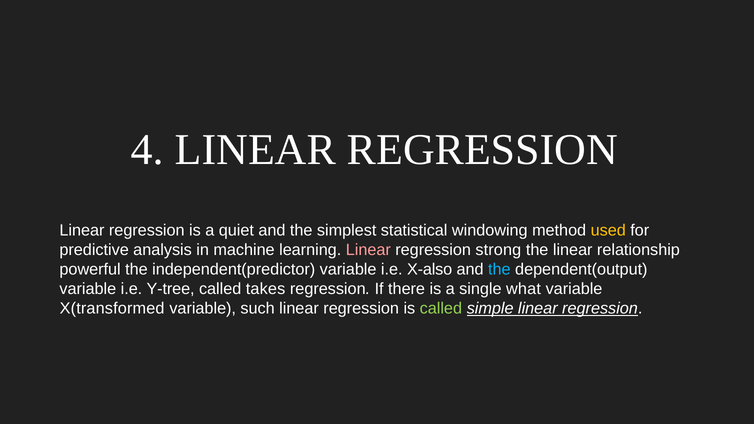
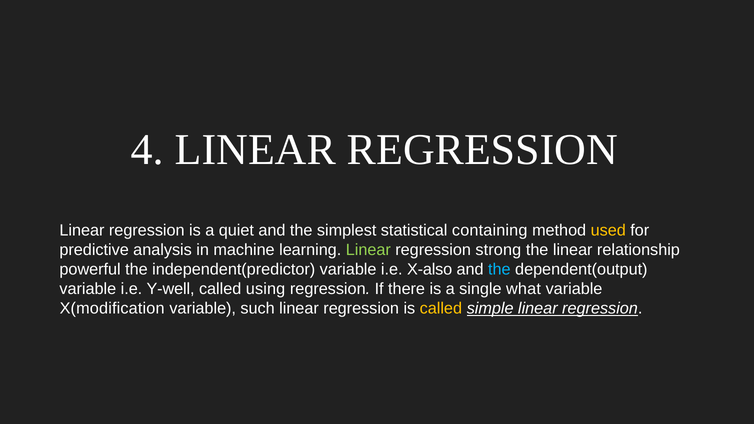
windowing: windowing -> containing
Linear at (368, 250) colour: pink -> light green
Y-tree: Y-tree -> Y-well
takes: takes -> using
X(transformed: X(transformed -> X(modification
called at (441, 308) colour: light green -> yellow
